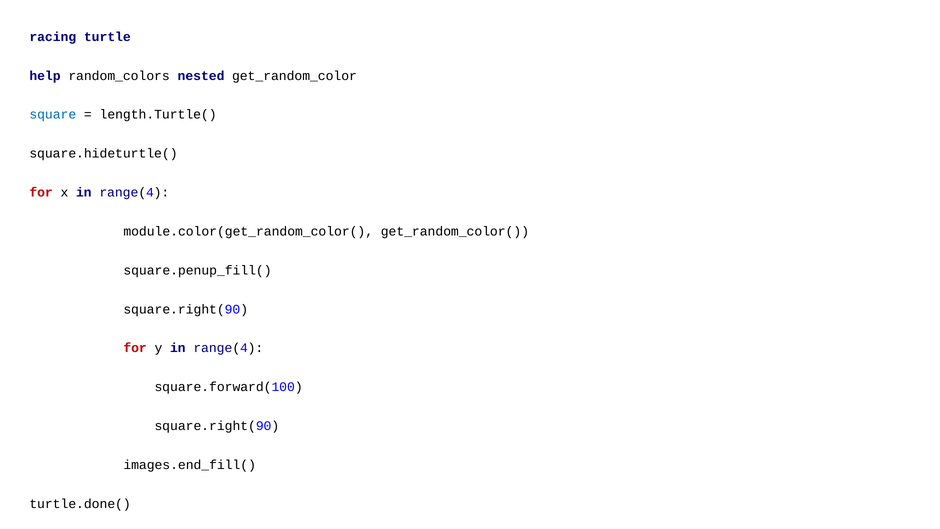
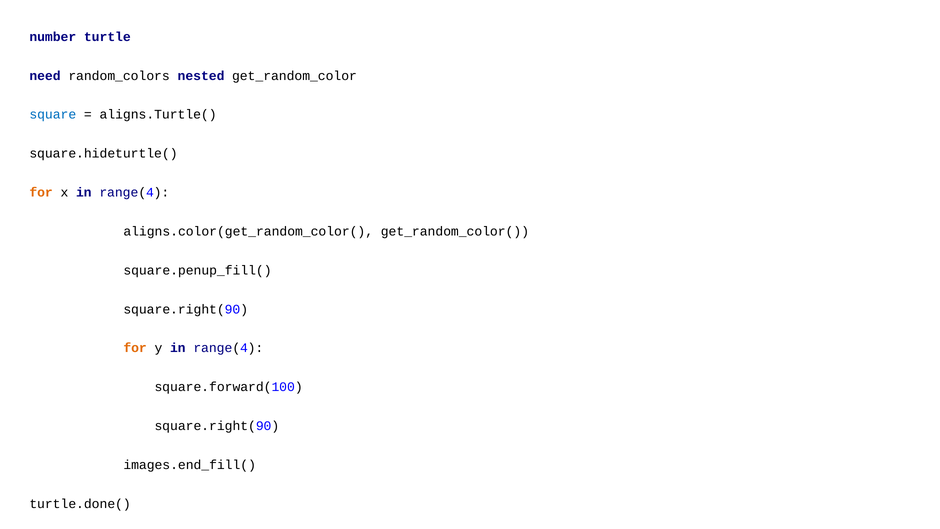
racing: racing -> number
help: help -> need
length.Turtle(: length.Turtle( -> aligns.Turtle(
for at (41, 192) colour: red -> orange
module.color(get_random_color(: module.color(get_random_color( -> aligns.color(get_random_color(
for at (135, 348) colour: red -> orange
